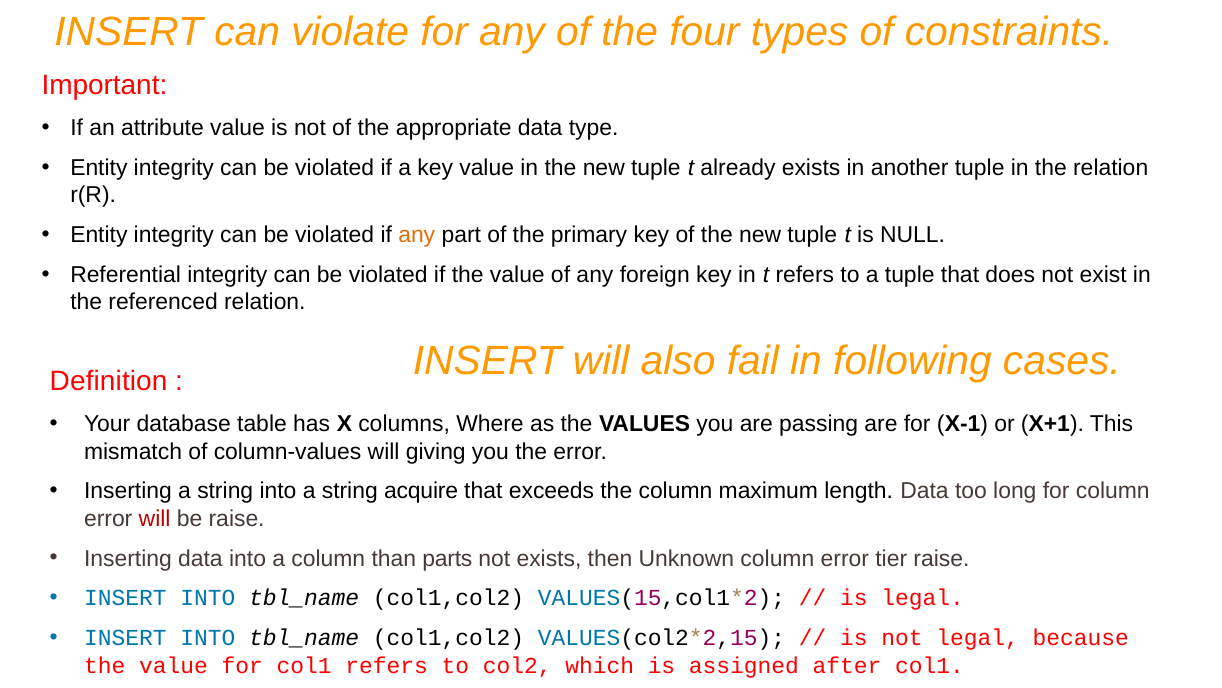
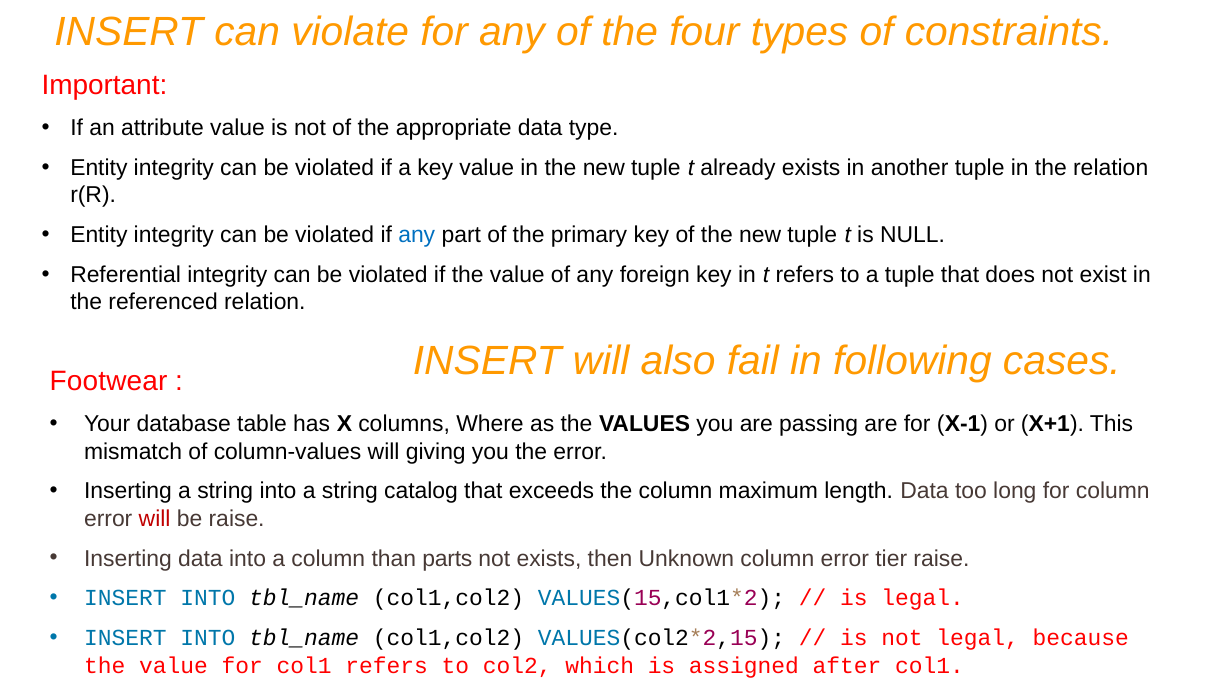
any at (417, 235) colour: orange -> blue
Definition: Definition -> Footwear
acquire: acquire -> catalog
